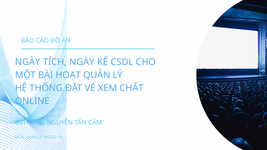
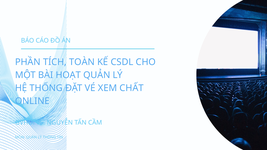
NGÀY at (28, 62): NGÀY -> PHẦN
TÍCH NGÀY: NGÀY -> TOÀN
